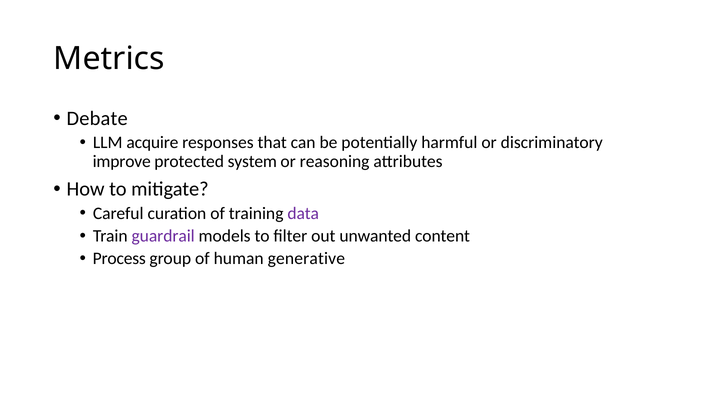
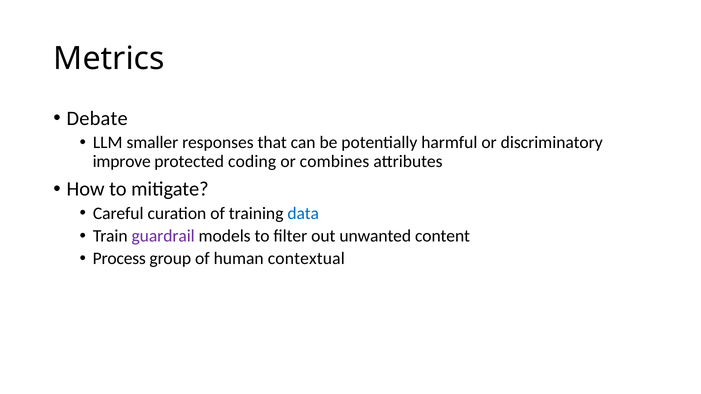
acquire: acquire -> smaller
system: system -> coding
reasoning: reasoning -> combines
data colour: purple -> blue
generative: generative -> contextual
